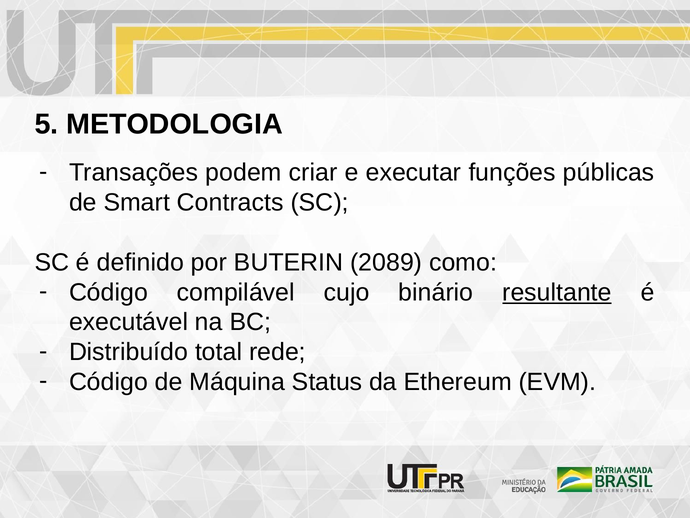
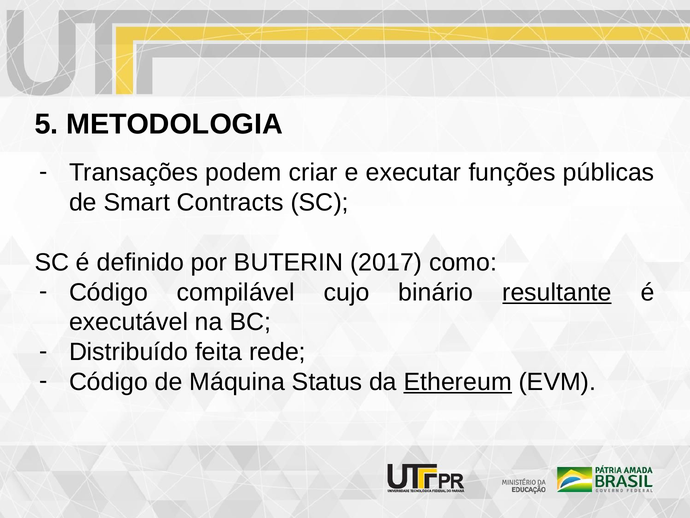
2089: 2089 -> 2017
total: total -> feita
Ethereum underline: none -> present
